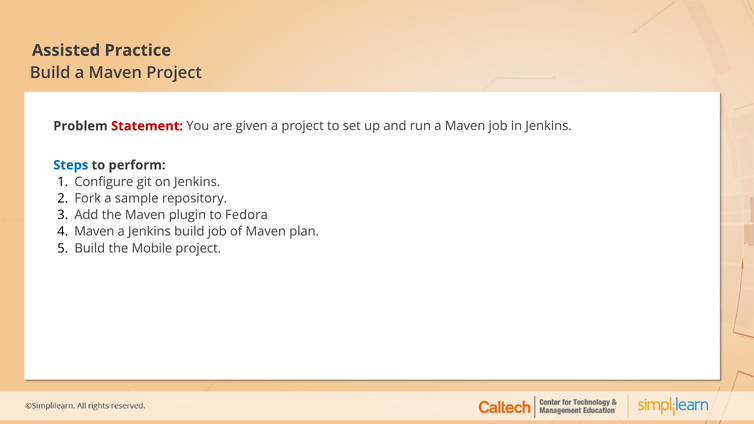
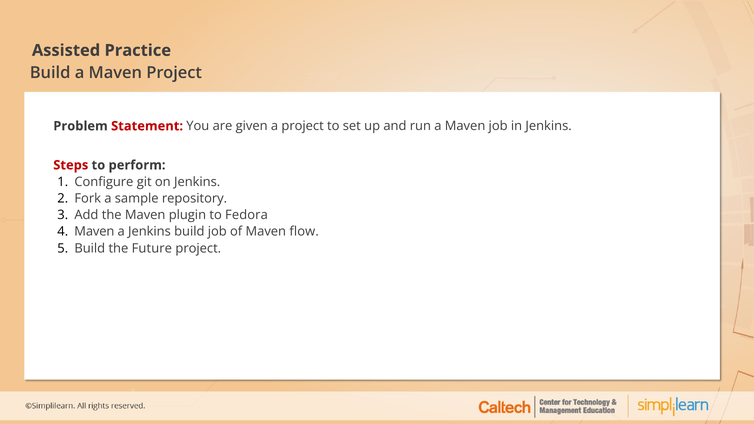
Steps colour: blue -> red
plan: plan -> flow
Mobile: Mobile -> Future
